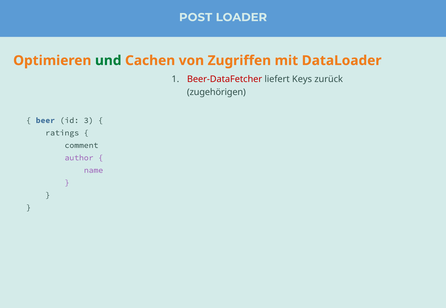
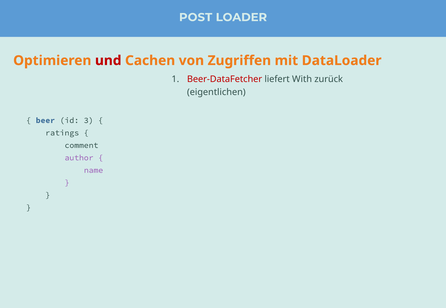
und colour: green -> red
Keys: Keys -> With
zugehörigen: zugehörigen -> eigentlichen
